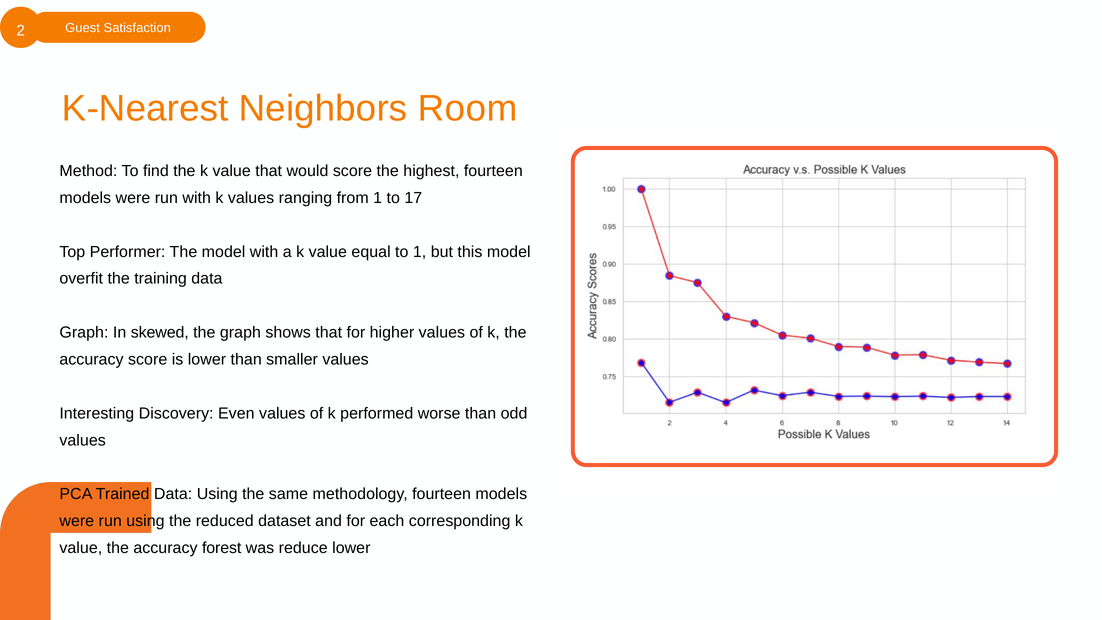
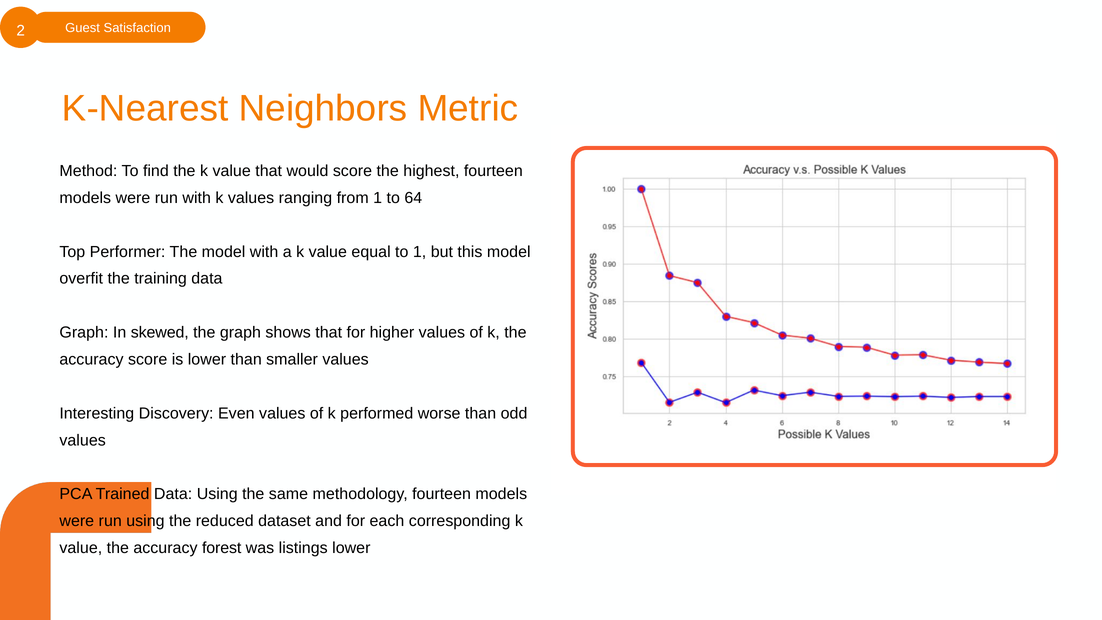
Room: Room -> Metric
17: 17 -> 64
reduce: reduce -> listings
